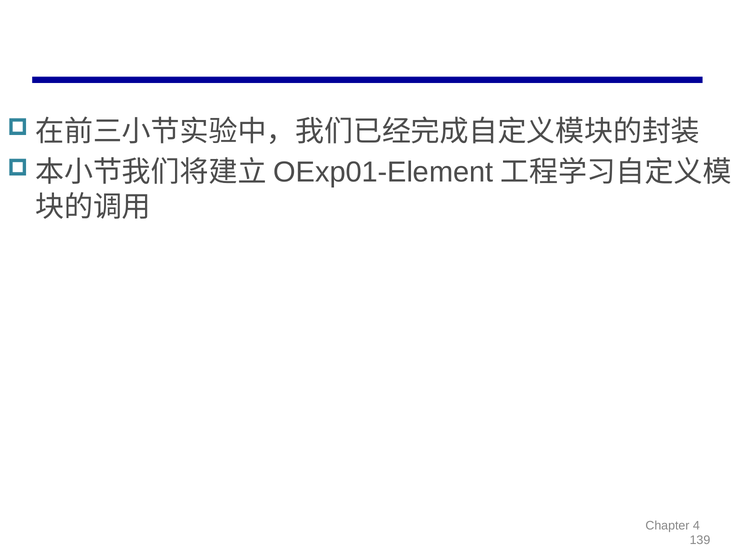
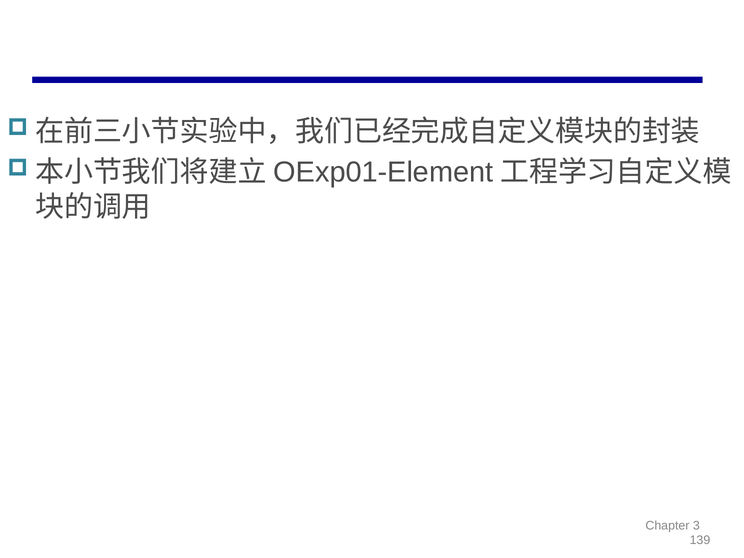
4: 4 -> 3
